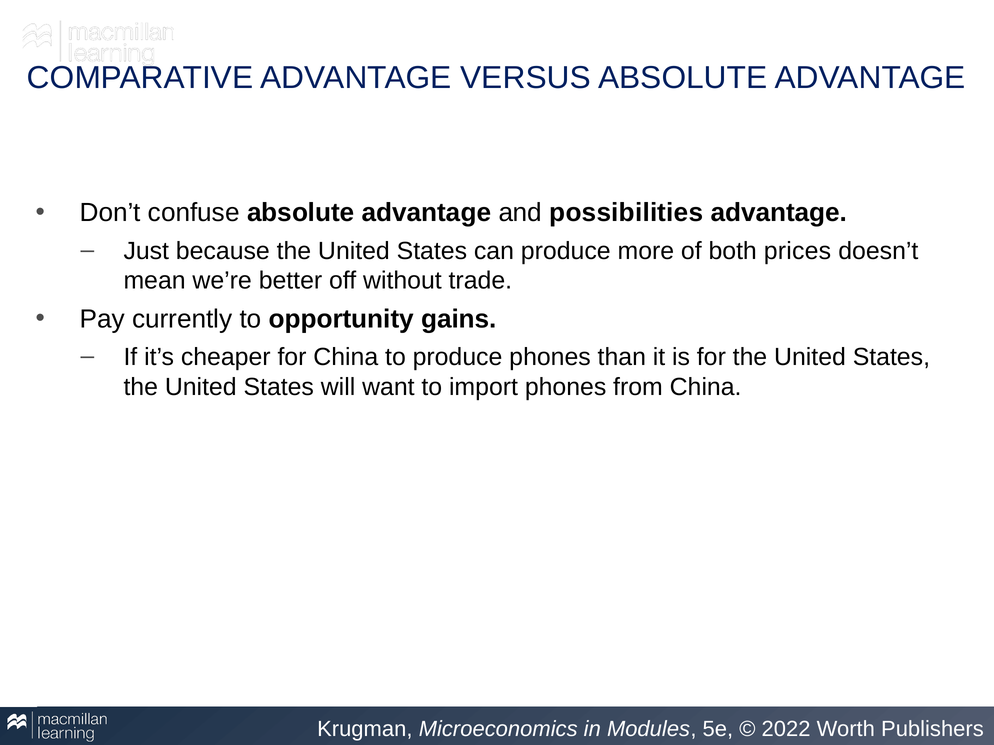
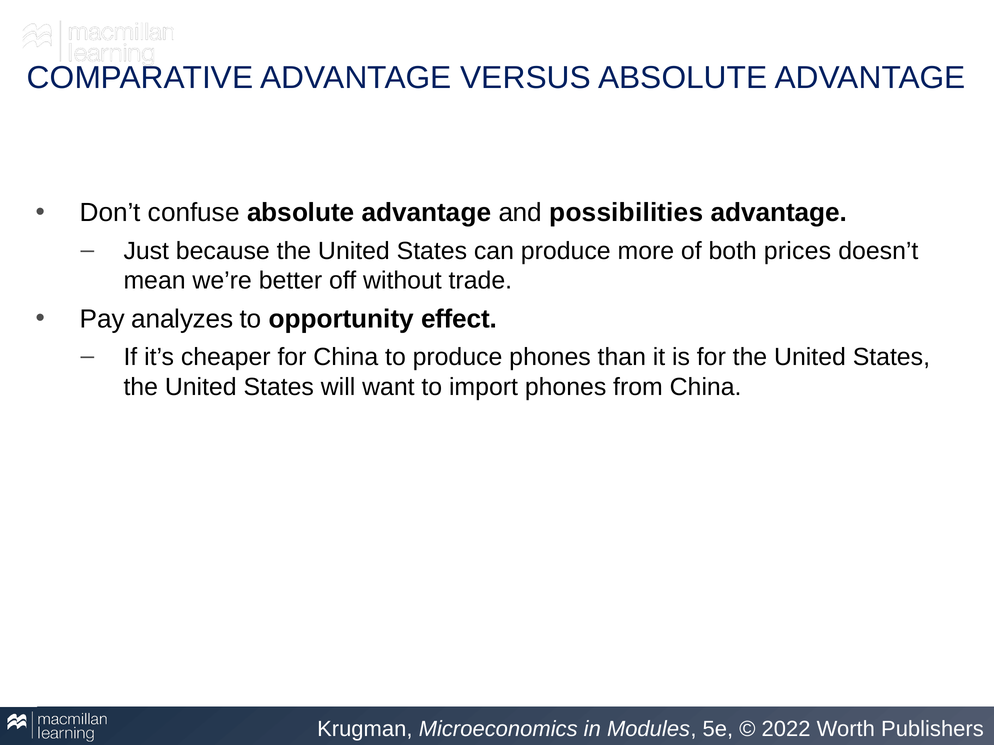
currently: currently -> analyzes
gains: gains -> effect
